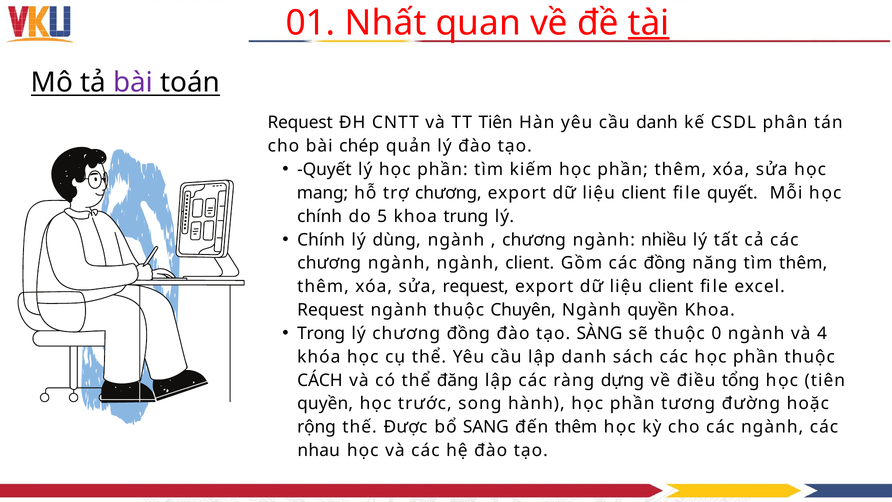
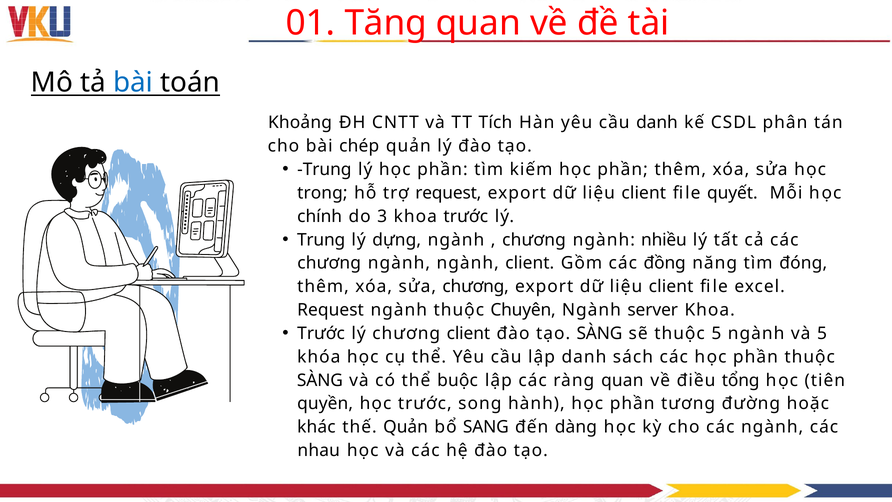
Nhất: Nhất -> Tăng
tài underline: present -> none
bài at (133, 83) colour: purple -> blue
Request at (300, 123): Request -> Khoảng
TT Tiên: Tiên -> Tích
Quyết at (324, 169): Quyết -> Trung
mang: mang -> trong
trợ chương: chương -> request
5: 5 -> 3
khoa trung: trung -> trước
Chính at (321, 240): Chính -> Trung
dùng: dùng -> dựng
tìm thêm: thêm -> đóng
sửa request: request -> chương
Ngành quyền: quyền -> server
Trong at (321, 333): Trong -> Trước
chương đồng: đồng -> client
thuộc 0: 0 -> 5
và 4: 4 -> 5
CÁCH at (320, 380): CÁCH -> SÀNG
đăng: đăng -> buộc
ràng dựng: dựng -> quan
rộng: rộng -> khác
thế Được: Được -> Quản
đến thêm: thêm -> dàng
